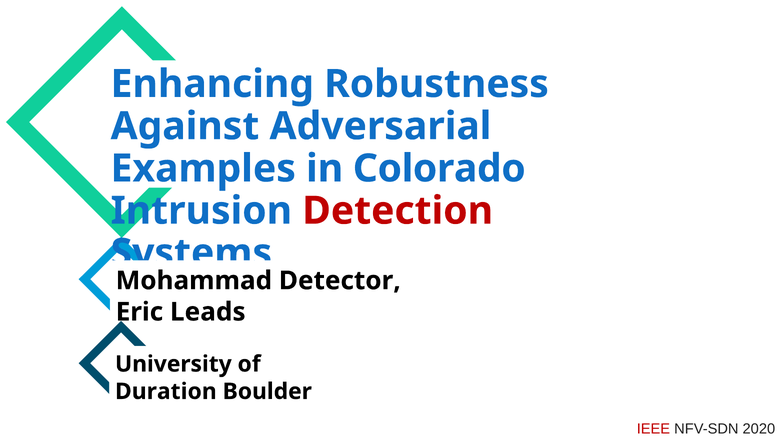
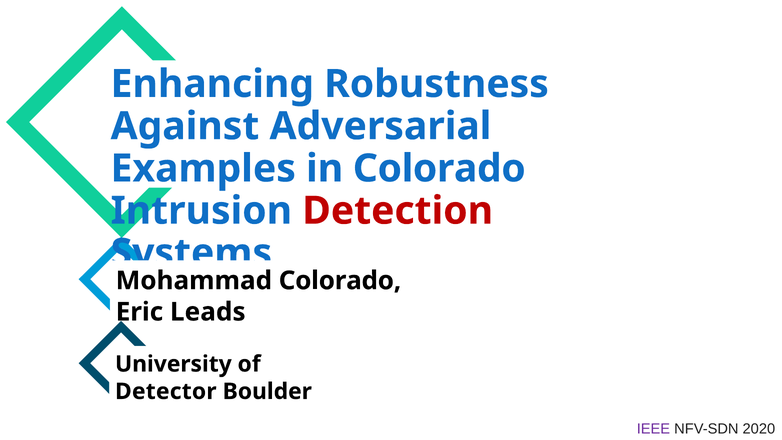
Detector at (340, 281): Detector -> Colorado
Duration: Duration -> Detector
IEEE colour: red -> purple
